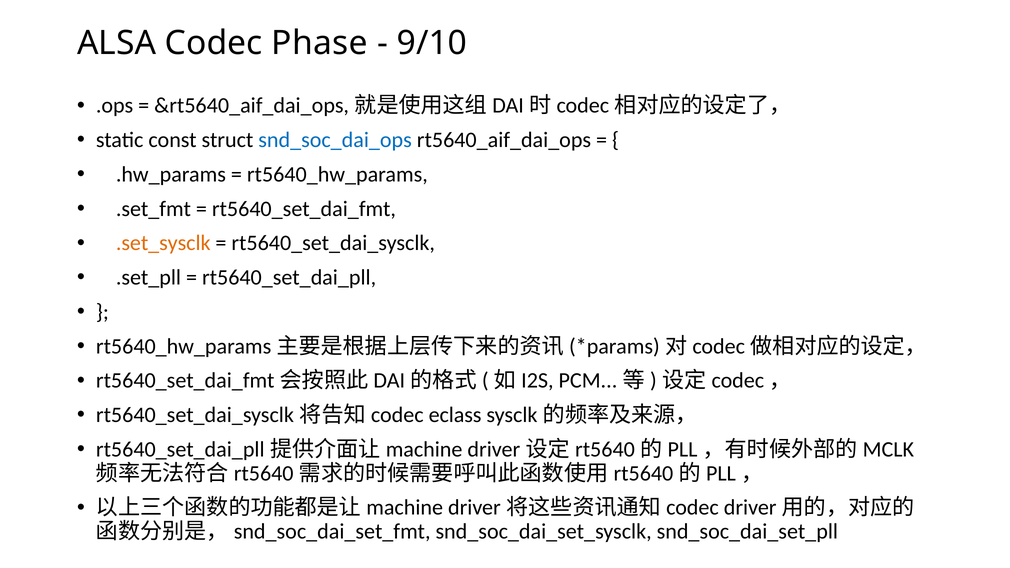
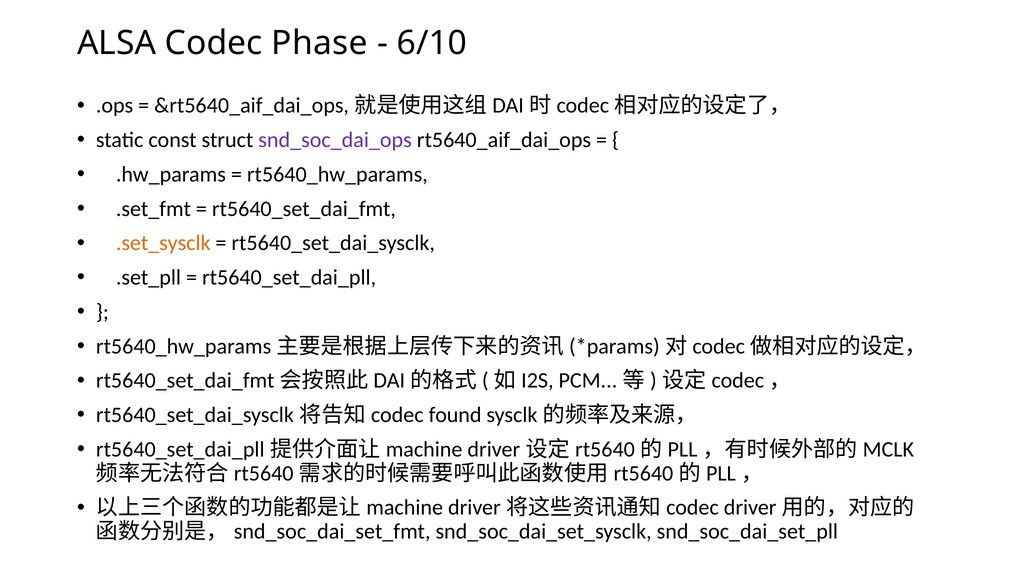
9/10: 9/10 -> 6/10
snd_soc_dai_ops colour: blue -> purple
eclass: eclass -> found
